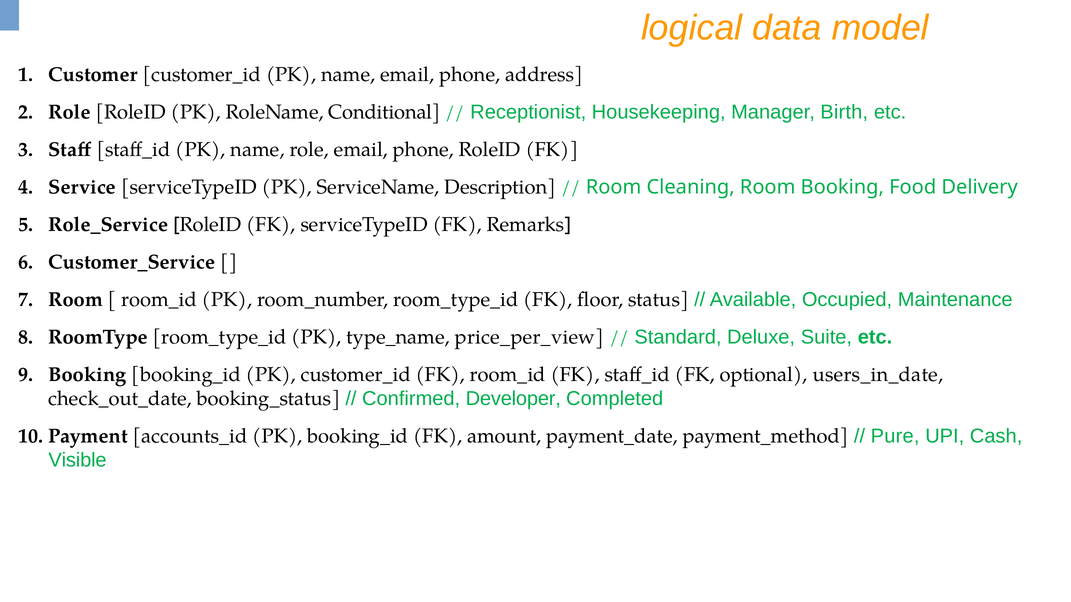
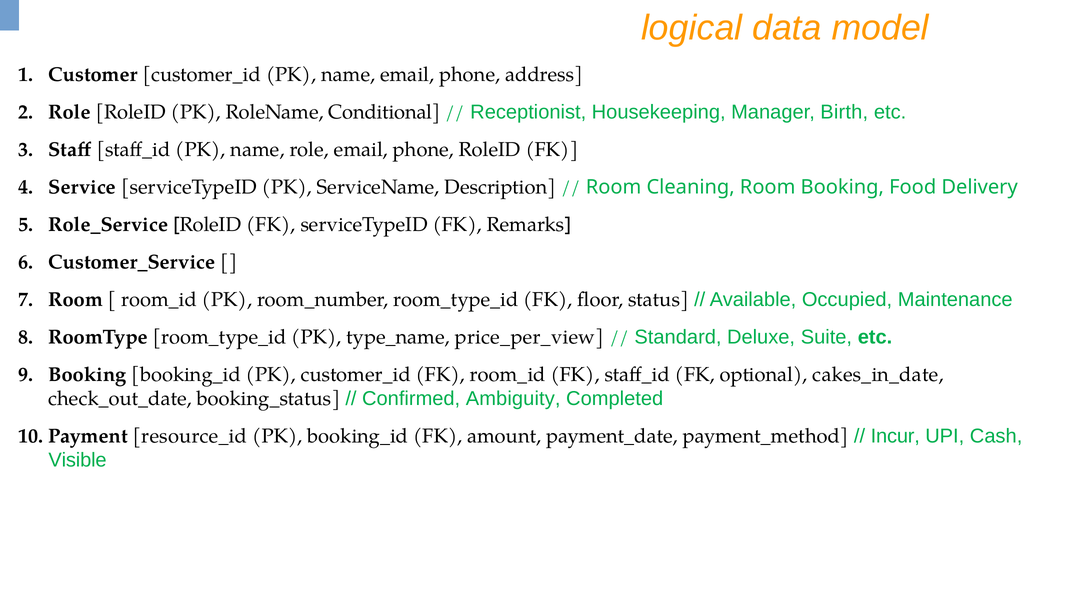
users_in_date: users_in_date -> cakes_in_date
Developer: Developer -> Ambiguity
accounts_id: accounts_id -> resource_id
Pure: Pure -> Incur
